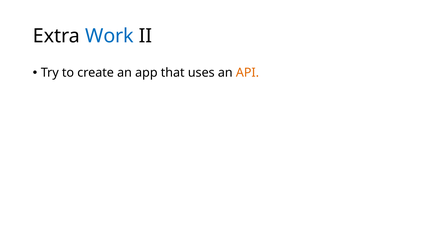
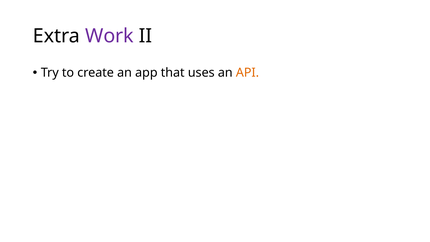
Work colour: blue -> purple
